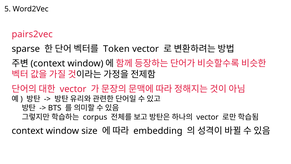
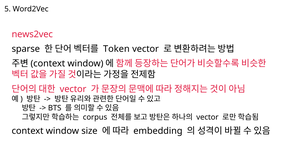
pairs2vec: pairs2vec -> news2vec
